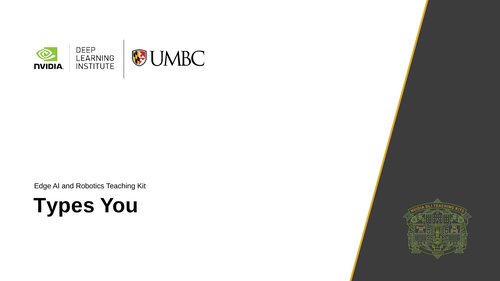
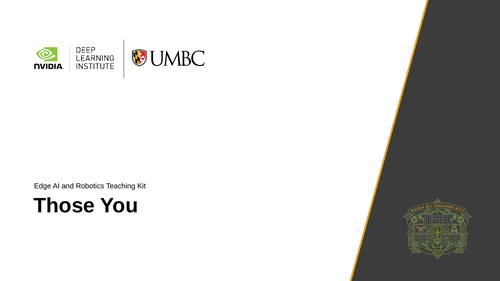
Types: Types -> Those
